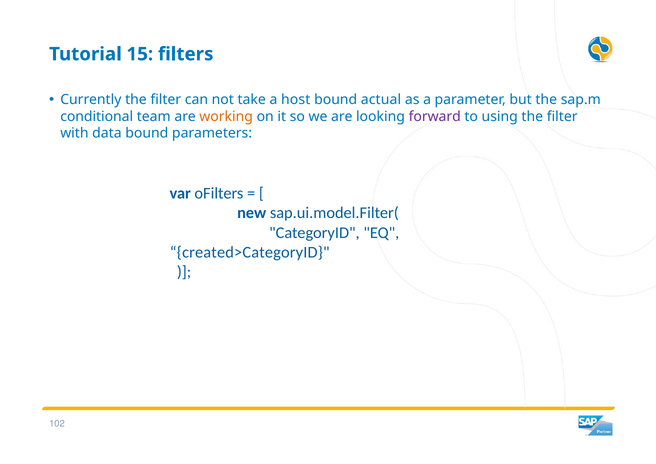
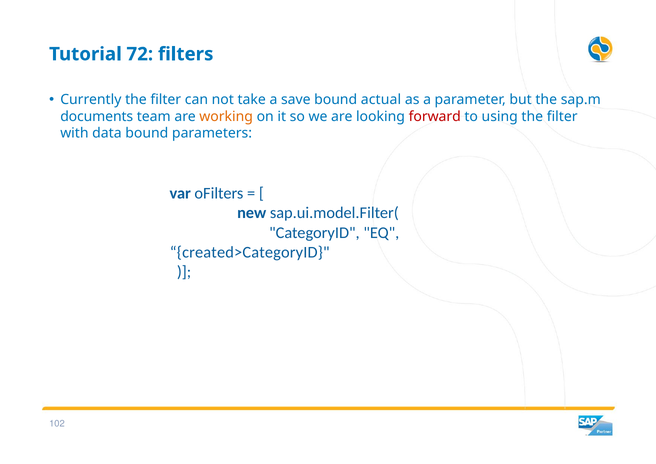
15: 15 -> 72
host: host -> save
conditional: conditional -> documents
forward colour: purple -> red
